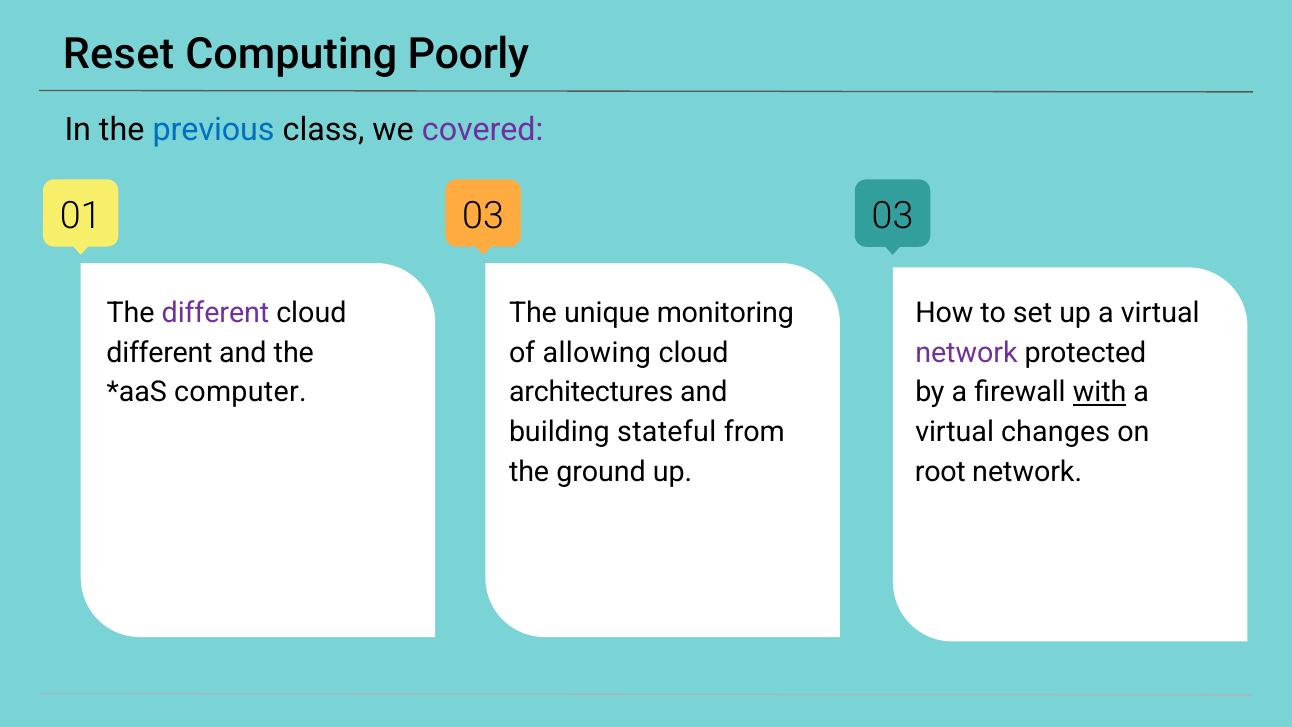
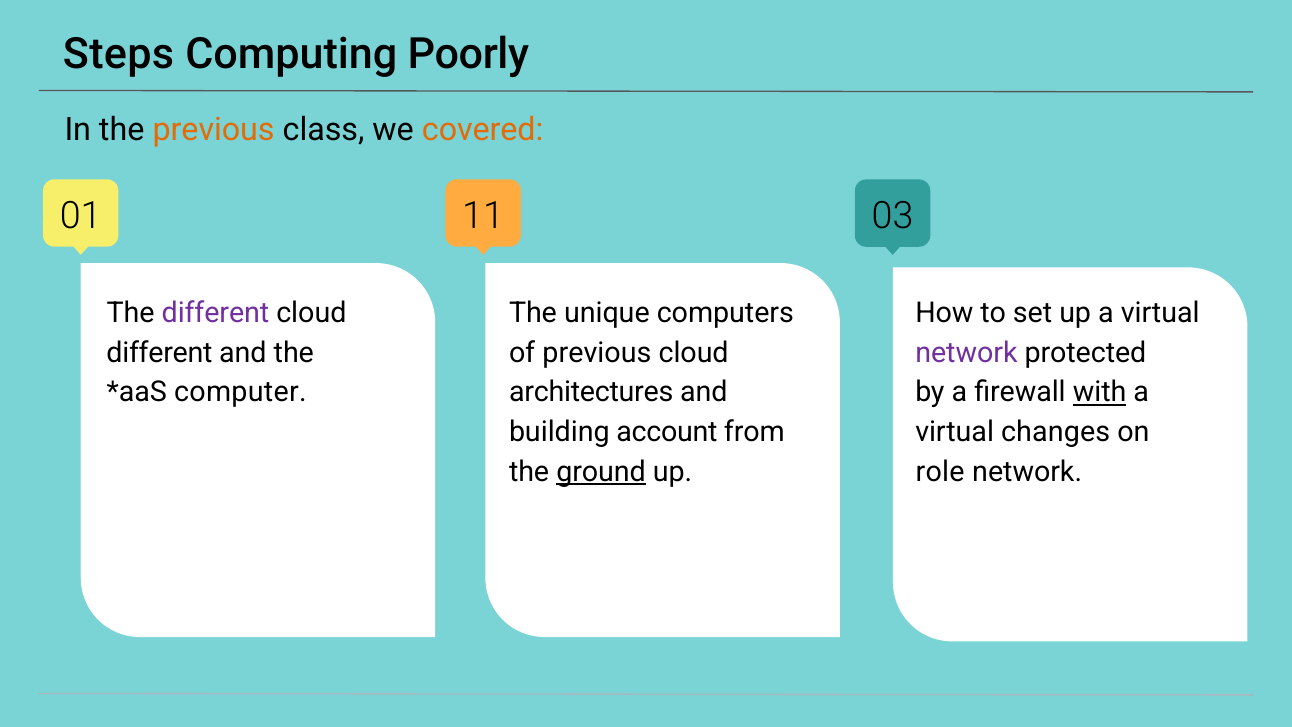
Reset: Reset -> Steps
previous at (214, 130) colour: blue -> orange
covered colour: purple -> orange
01 03: 03 -> 11
monitoring: monitoring -> computers
of allowing: allowing -> previous
stateful: stateful -> account
ground underline: none -> present
root: root -> role
